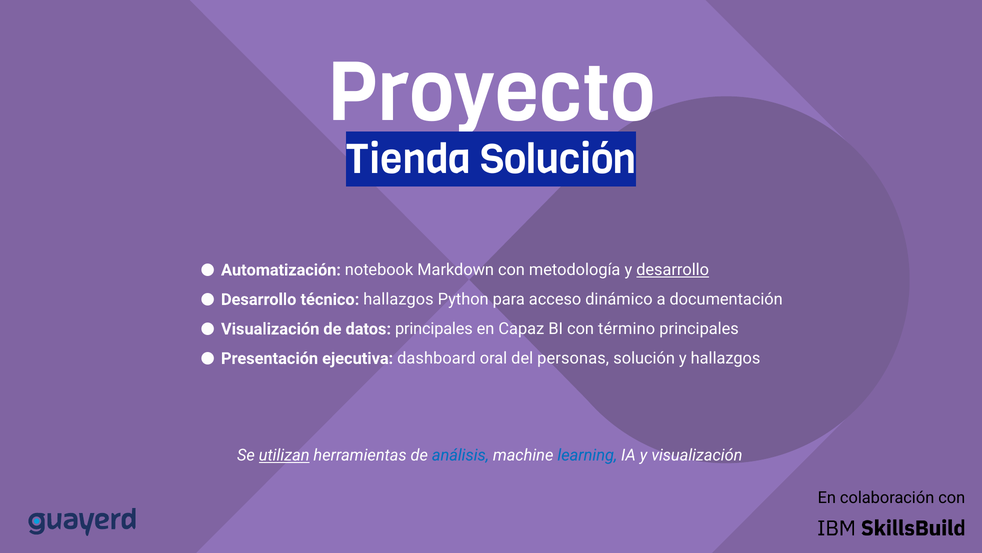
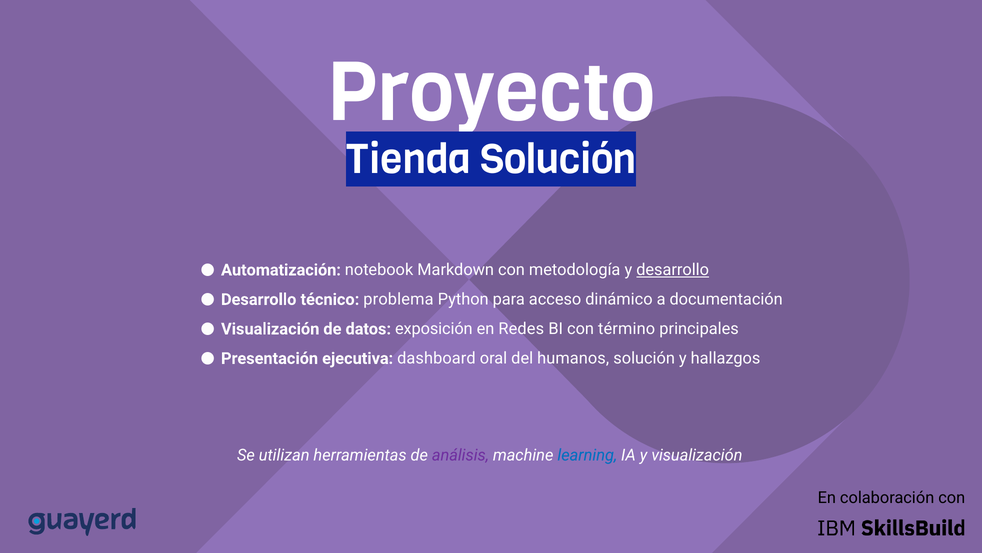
técnico hallazgos: hallazgos -> problema
datos principales: principales -> exposición
Capaz: Capaz -> Redes
personas: personas -> humanos
utilizan underline: present -> none
análisis colour: blue -> purple
